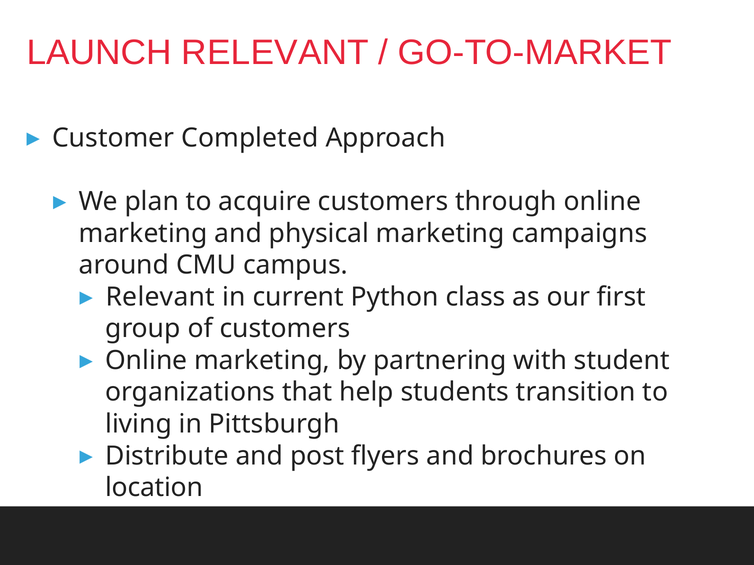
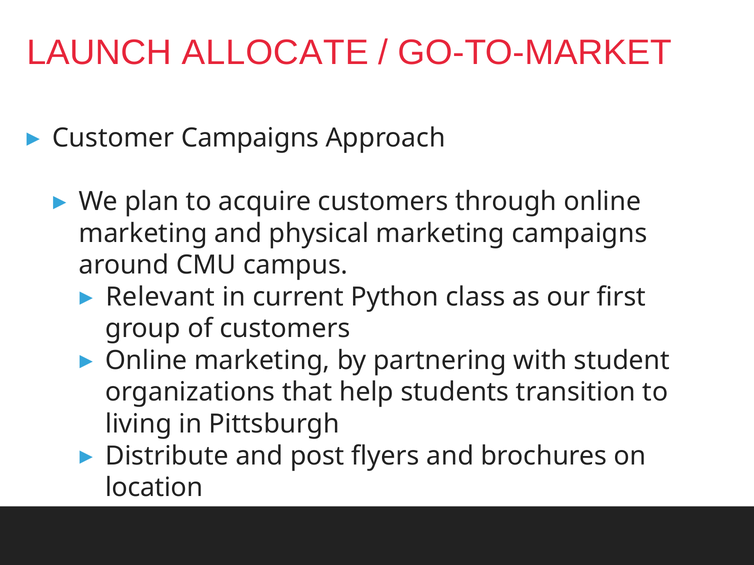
LAUNCH RELEVANT: RELEVANT -> ALLOCATE
Customer Completed: Completed -> Campaigns
